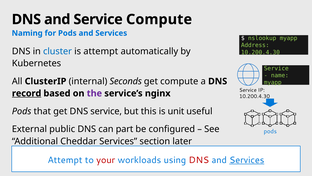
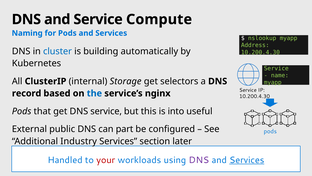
is attempt: attempt -> building
Seconds: Seconds -> Storage
get compute: compute -> selectors
record underline: present -> none
the colour: purple -> blue
unit: unit -> into
Cheddar: Cheddar -> Industry
Attempt at (65, 160): Attempt -> Handled
DNS at (199, 160) colour: red -> purple
